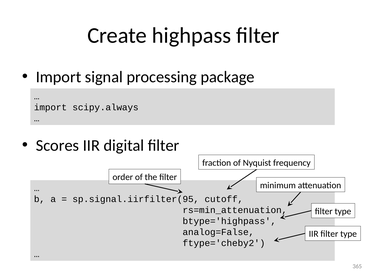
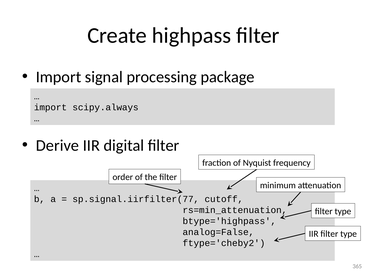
Scores: Scores -> Derive
sp.signal.iirfilter(95: sp.signal.iirfilter(95 -> sp.signal.iirfilter(77
